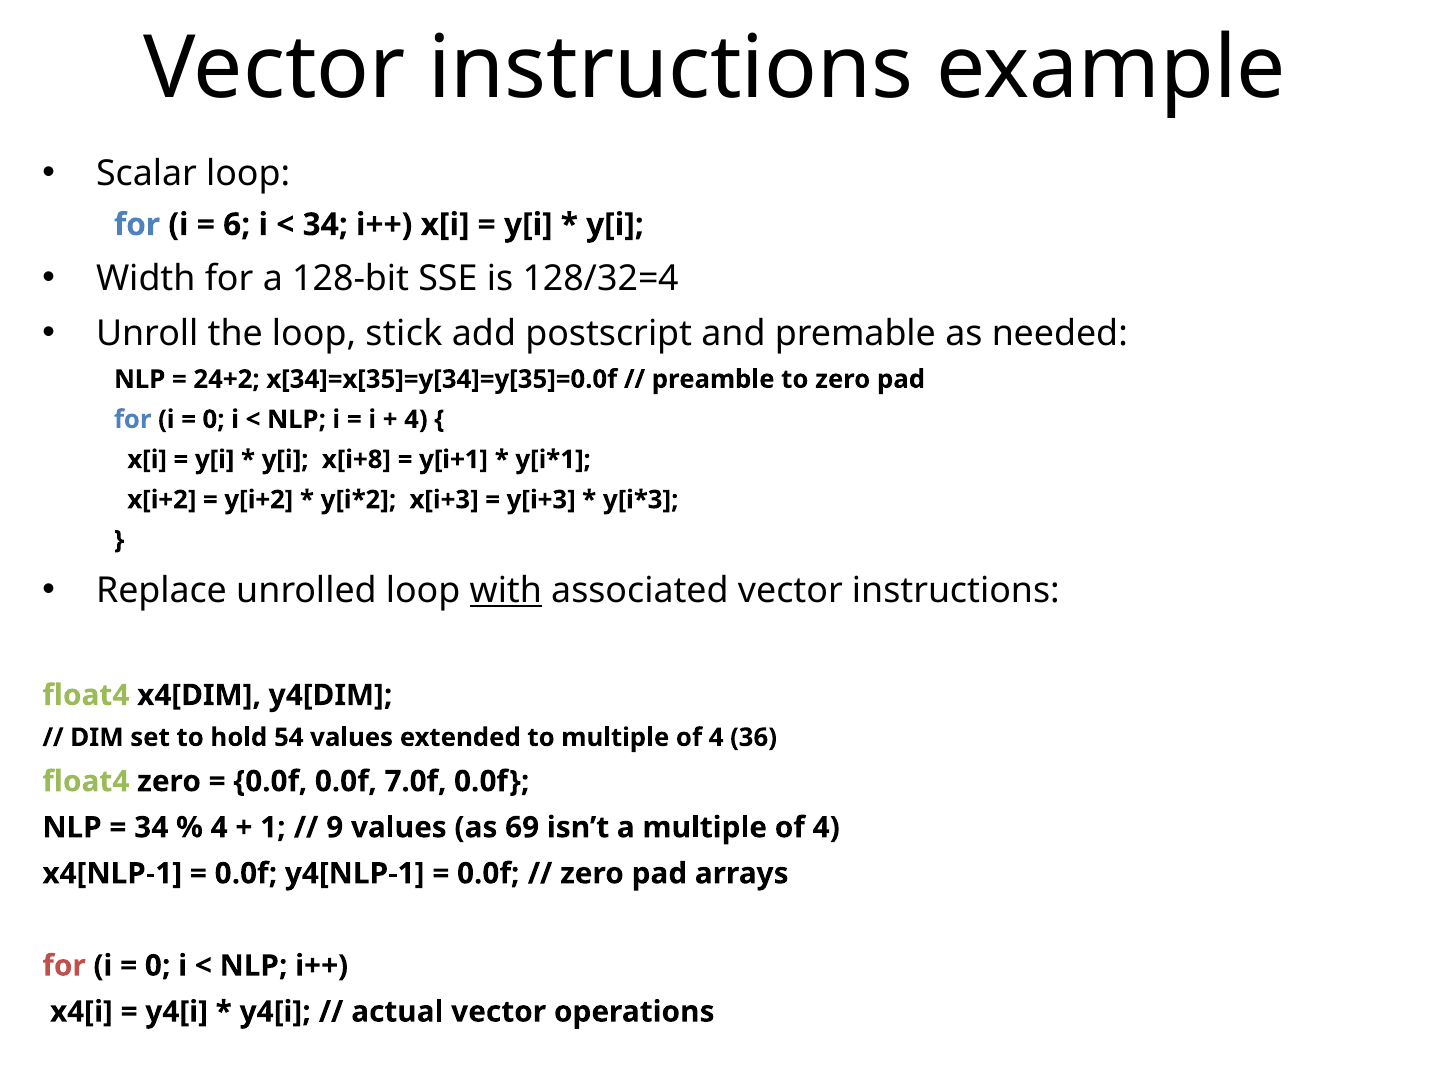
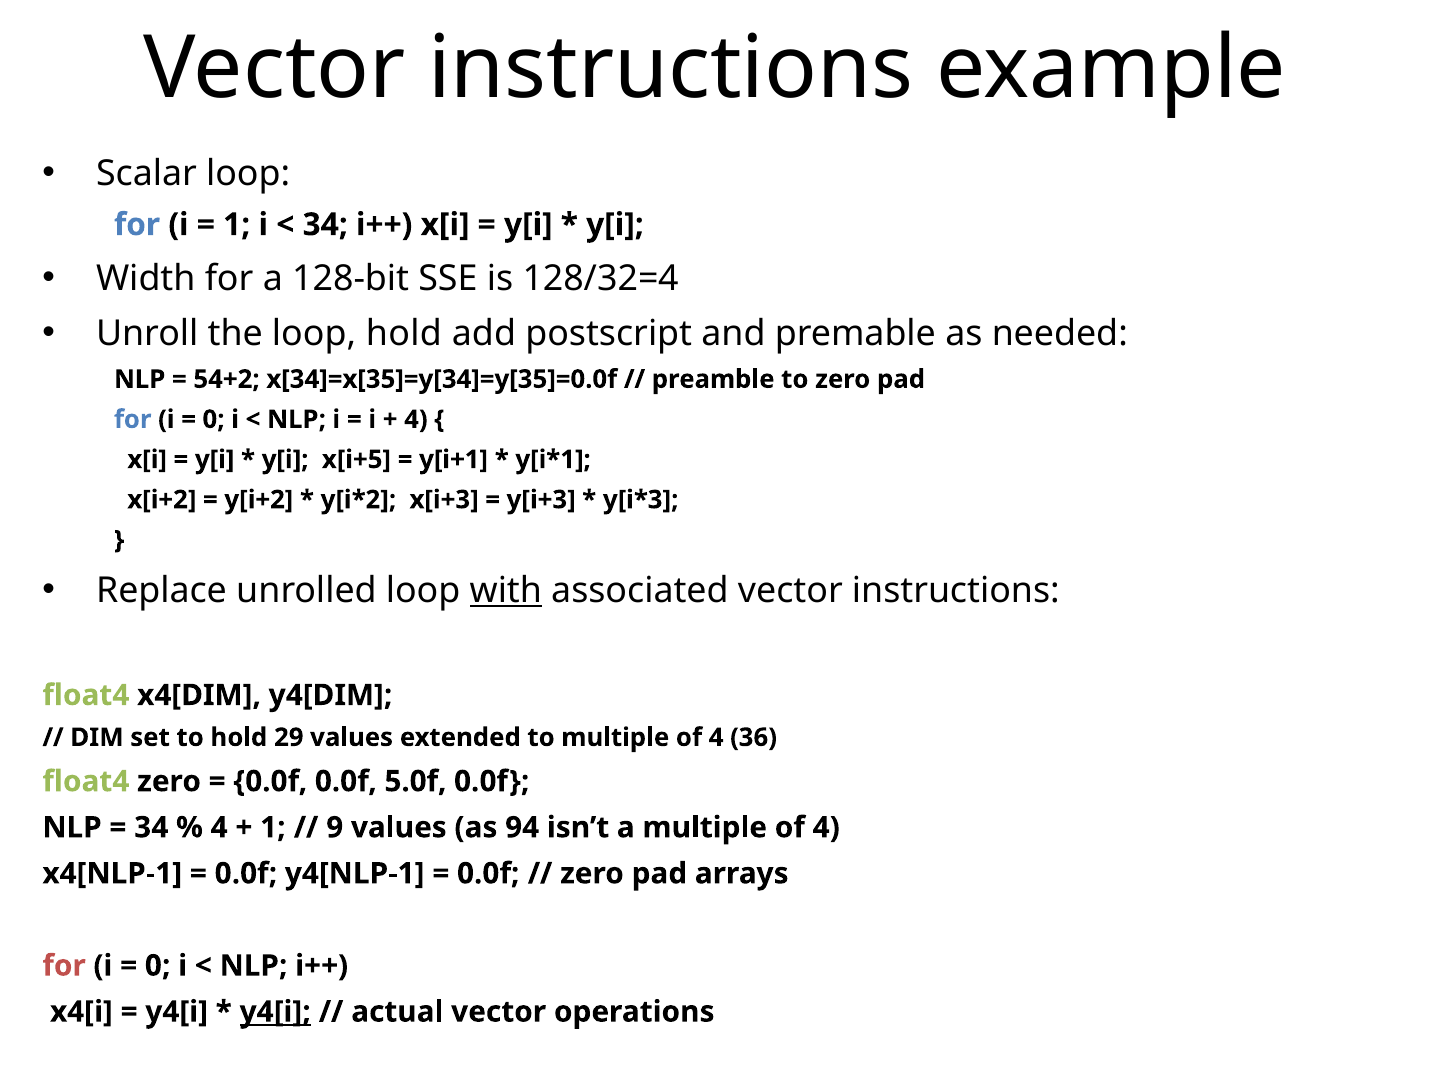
6 at (237, 225): 6 -> 1
loop stick: stick -> hold
24+2: 24+2 -> 54+2
x[i+8: x[i+8 -> x[i+5
54: 54 -> 29
7.0f: 7.0f -> 5.0f
69: 69 -> 94
y4[i at (275, 1012) underline: none -> present
